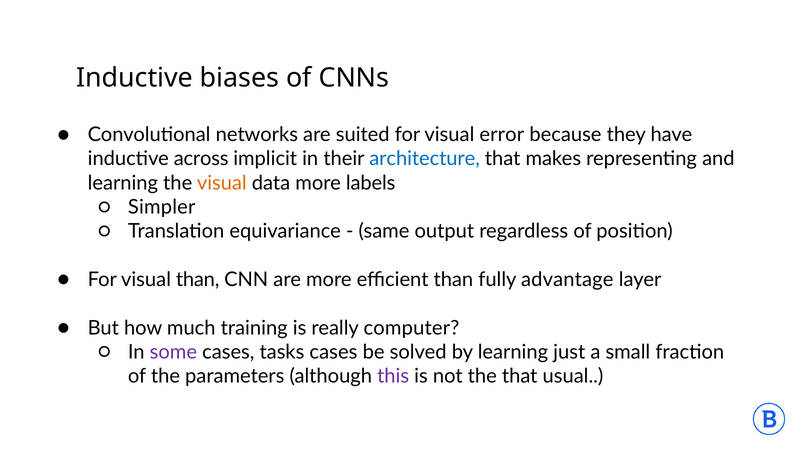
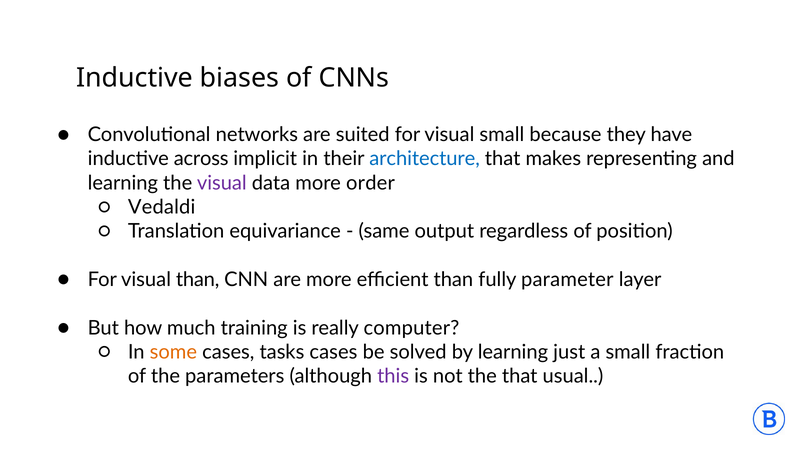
visual error: error -> small
visual at (222, 183) colour: orange -> purple
labels: labels -> order
Simpler: Simpler -> Vedaldi
advantage: advantage -> parameter
some colour: purple -> orange
